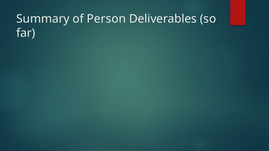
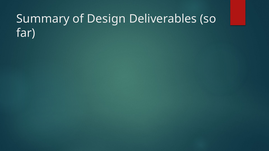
Person: Person -> Design
